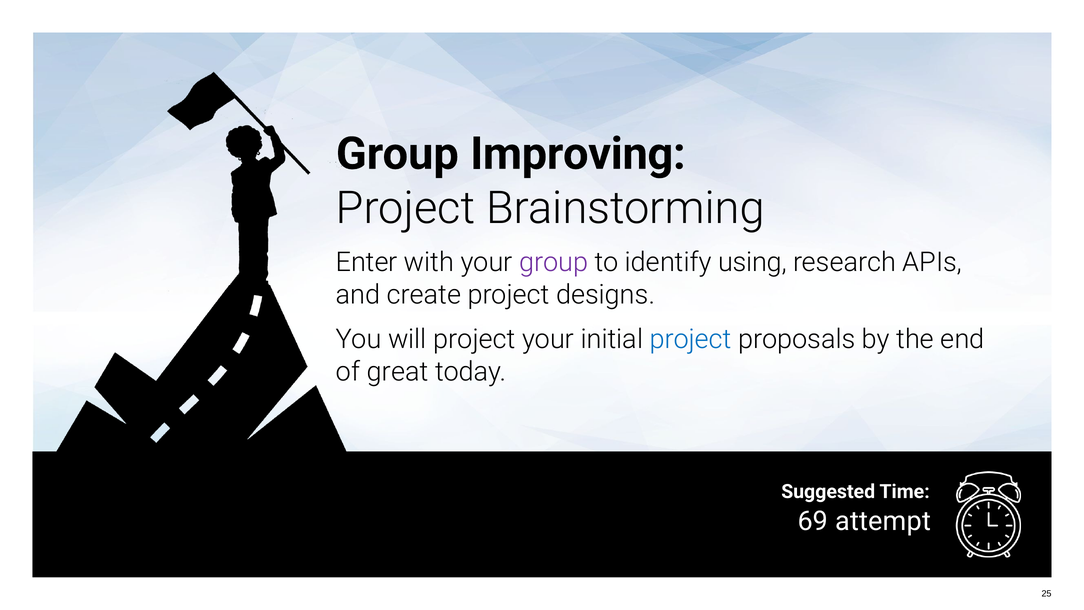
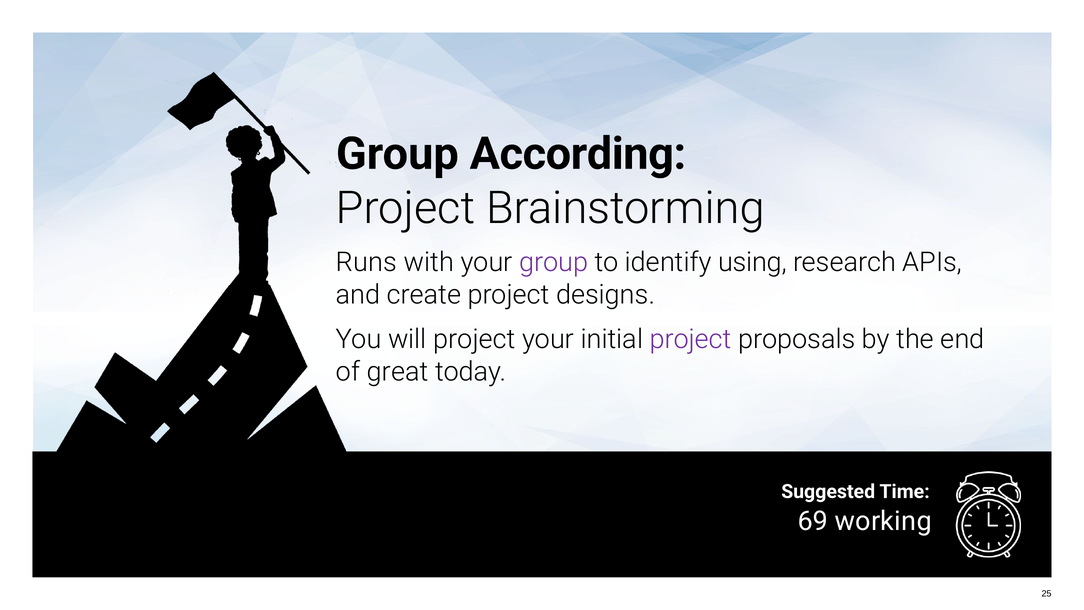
Improving: Improving -> According
Enter: Enter -> Runs
project at (691, 339) colour: blue -> purple
attempt: attempt -> working
